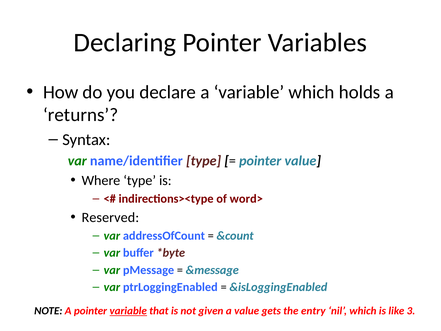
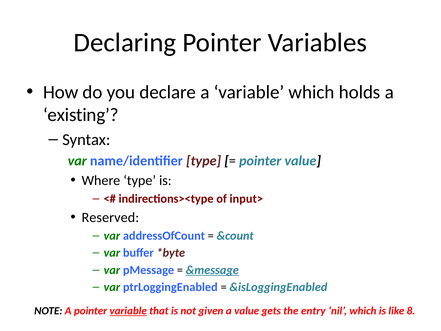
returns: returns -> existing
word>: word> -> input>
&message underline: none -> present
3: 3 -> 8
